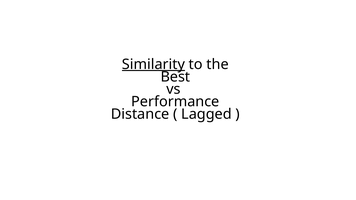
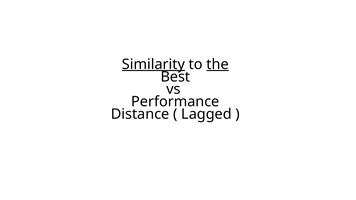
the underline: none -> present
